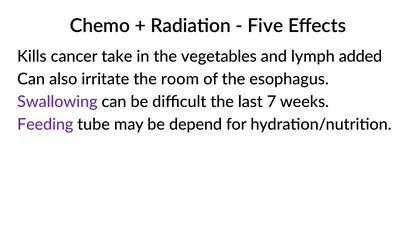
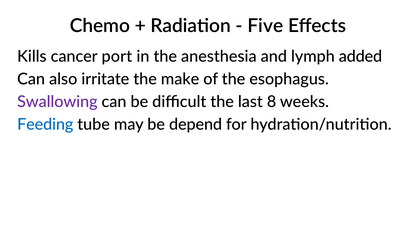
take: take -> port
vegetables: vegetables -> anesthesia
room: room -> make
7: 7 -> 8
Feeding colour: purple -> blue
